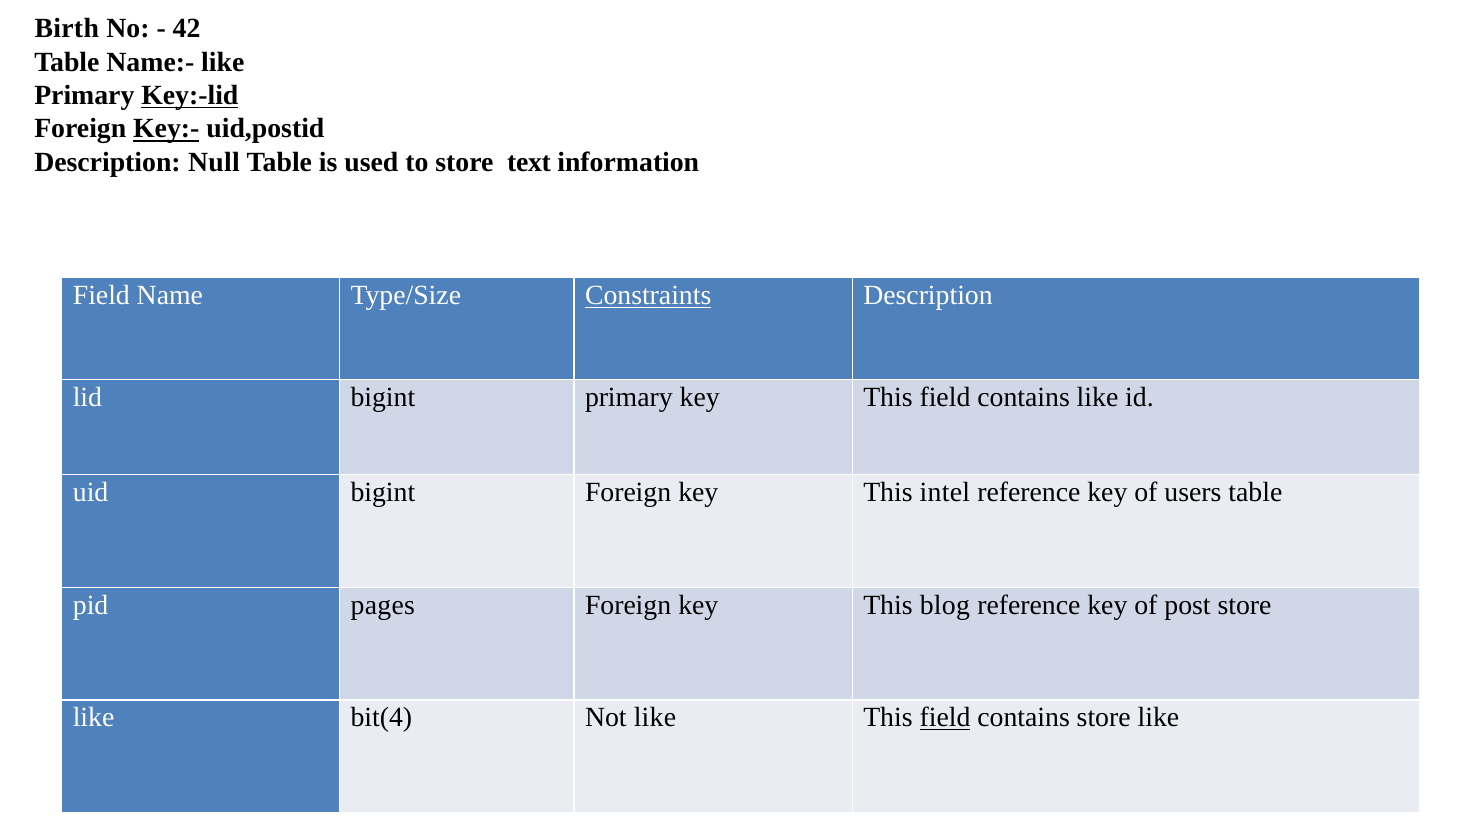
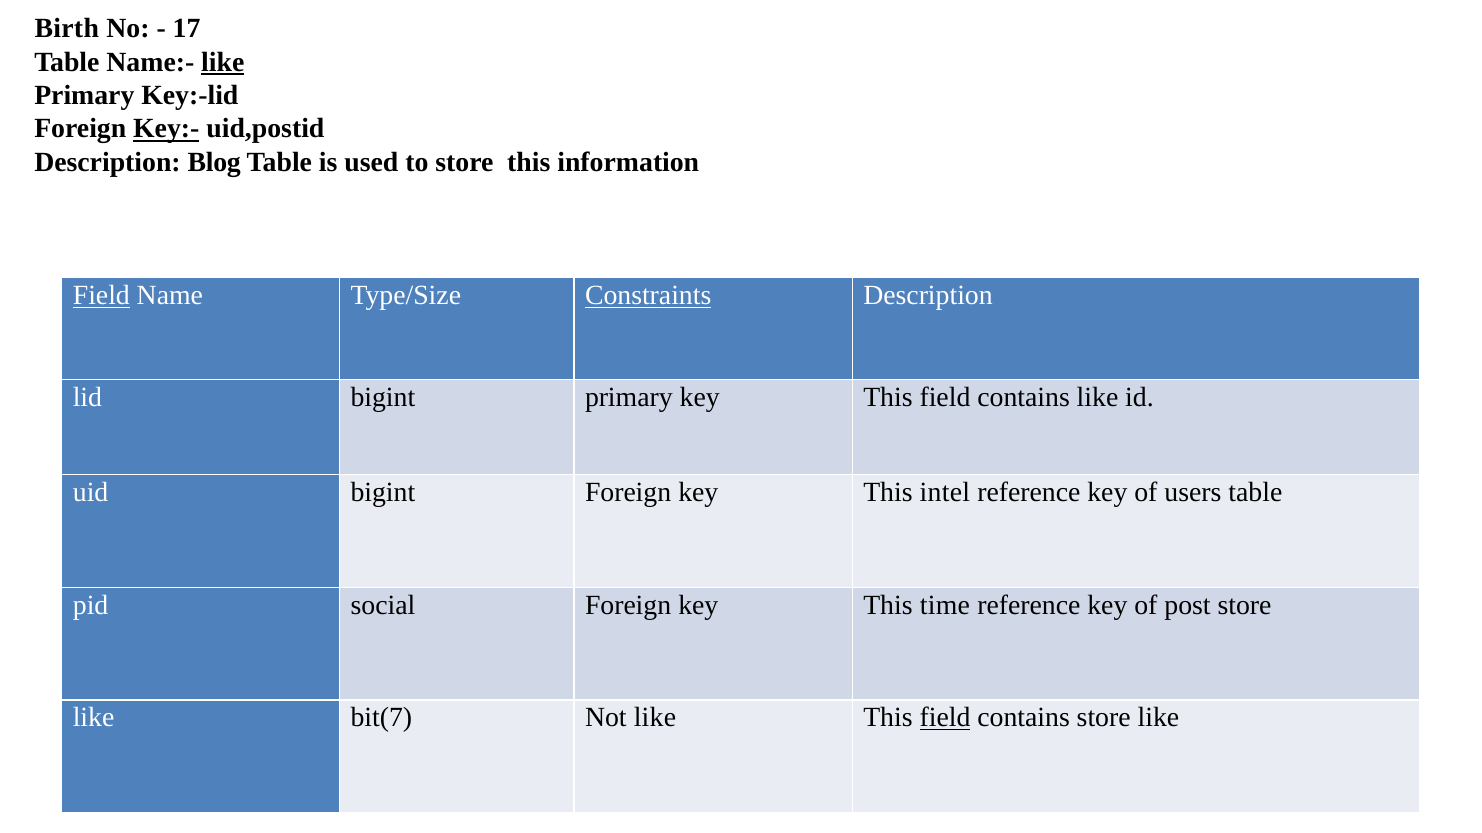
42: 42 -> 17
like at (223, 62) underline: none -> present
Key:-lid underline: present -> none
Null: Null -> Blog
store text: text -> this
Field at (101, 296) underline: none -> present
pages: pages -> social
blog: blog -> time
bit(4: bit(4 -> bit(7
